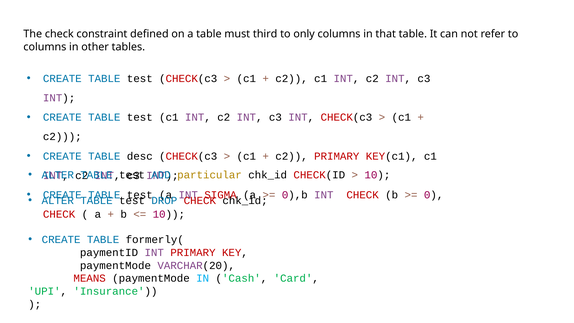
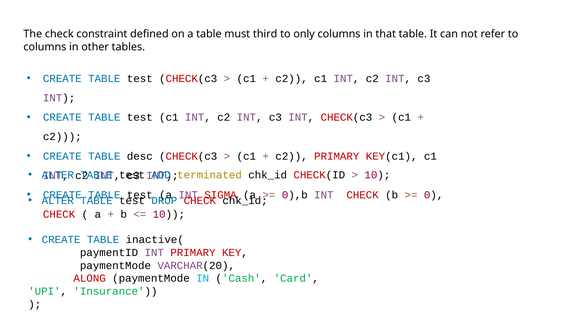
particular: particular -> terminated
formerly(: formerly( -> inactive(
MEANS: MEANS -> ALONG
